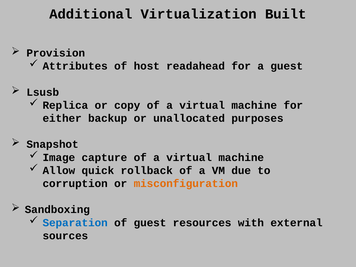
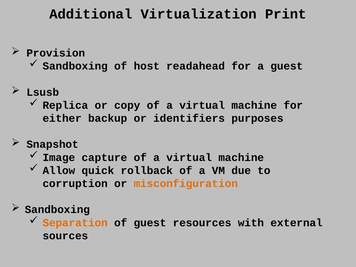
Built: Built -> Print
Attributes at (75, 66): Attributes -> Sandboxing
unallocated: unallocated -> identifiers
Separation colour: blue -> orange
